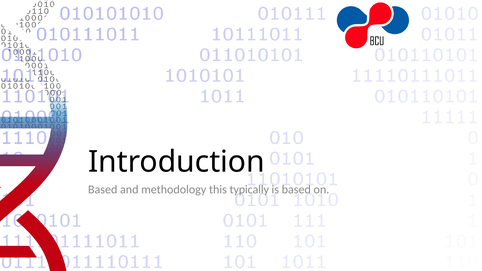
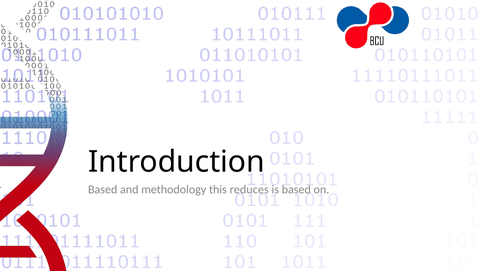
typically: typically -> reduces
